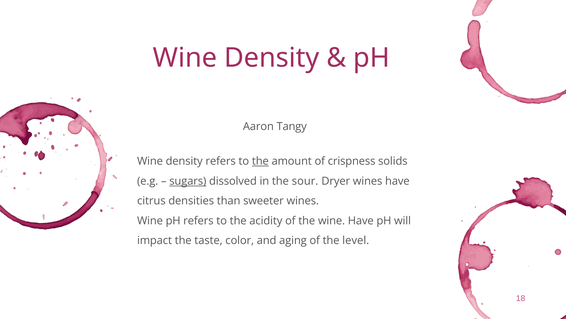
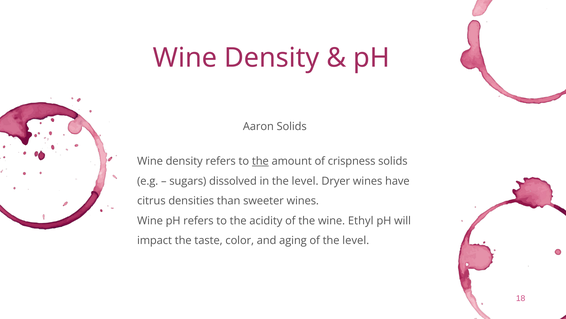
Aaron Tangy: Tangy -> Solids
sugars underline: present -> none
in the sour: sour -> level
wine Have: Have -> Ethyl
